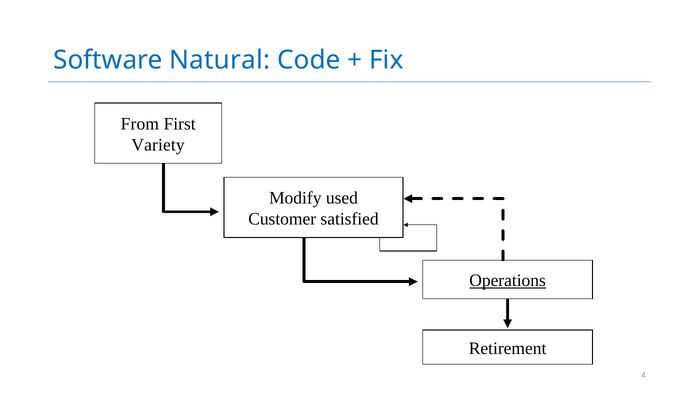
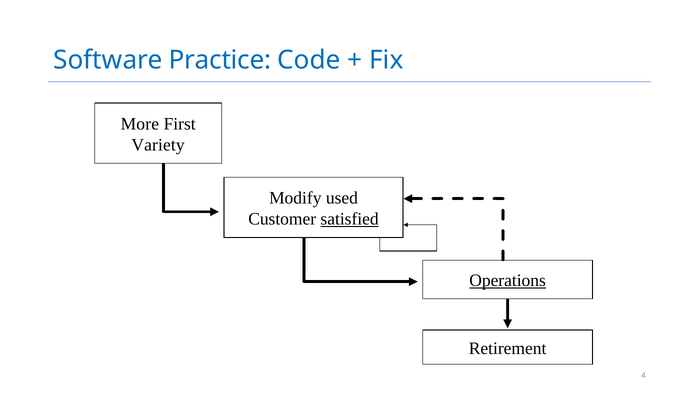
Natural: Natural -> Practice
From: From -> More
satisfied underline: none -> present
